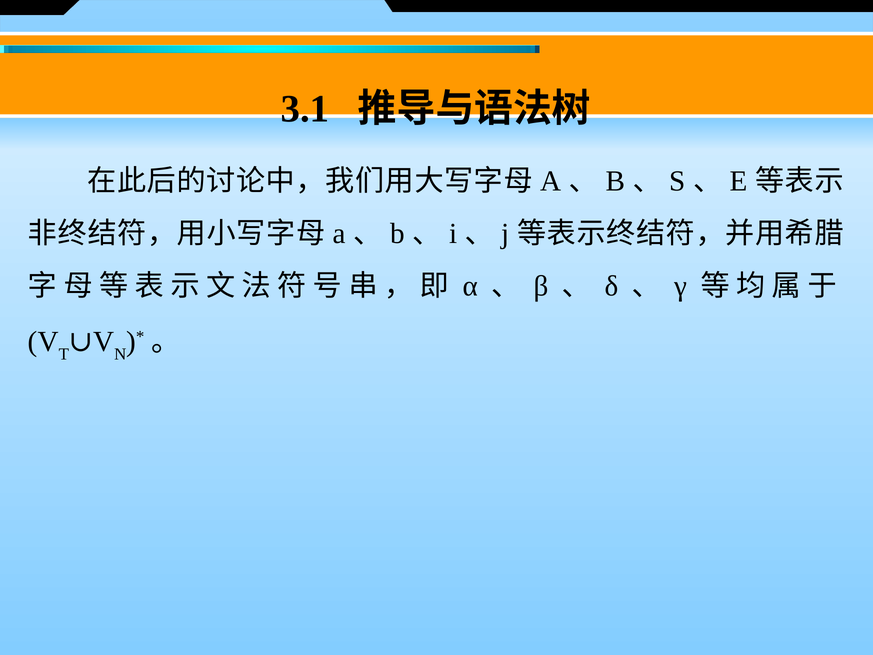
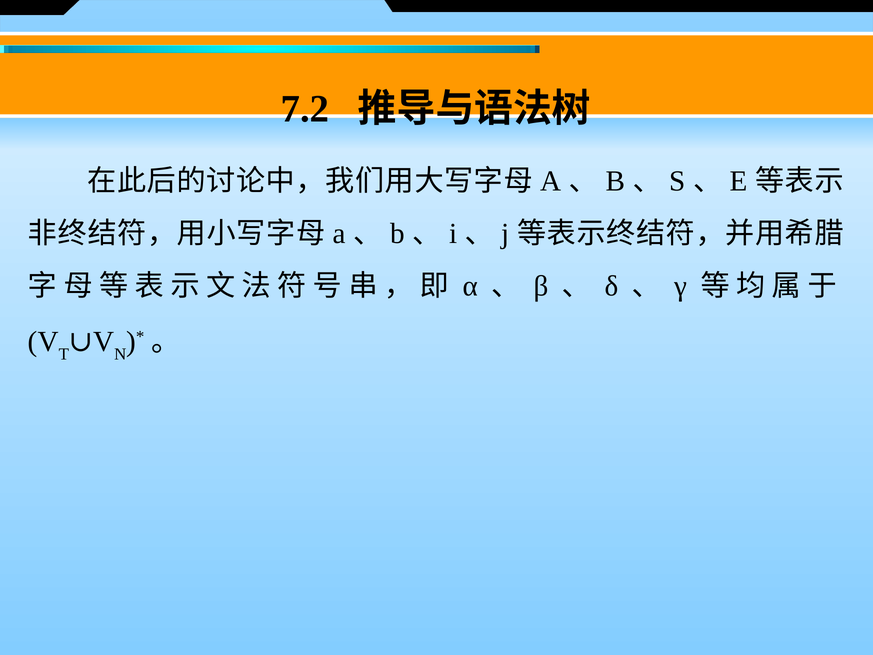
3.1: 3.1 -> 7.2
